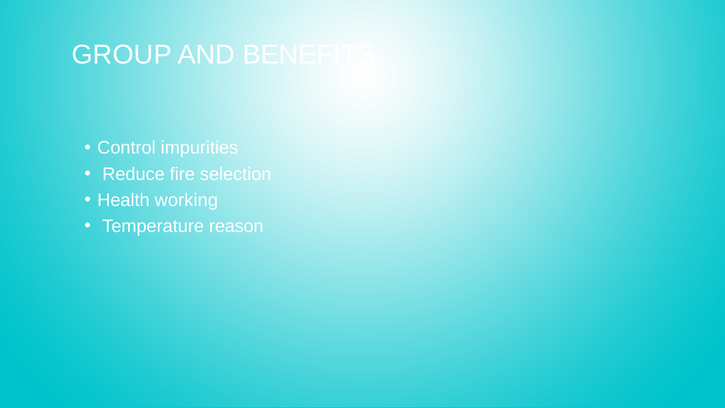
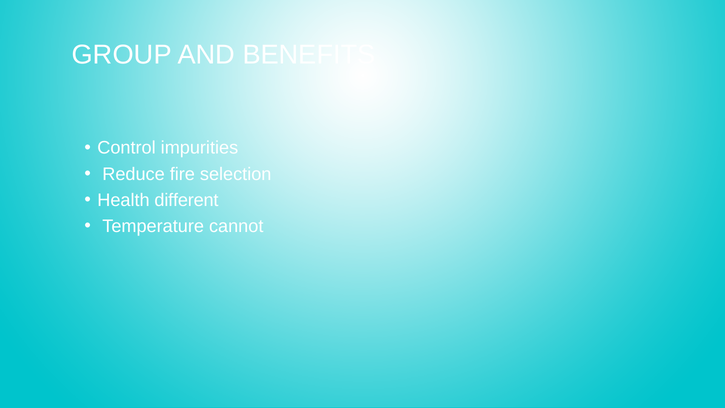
working: working -> different
reason: reason -> cannot
